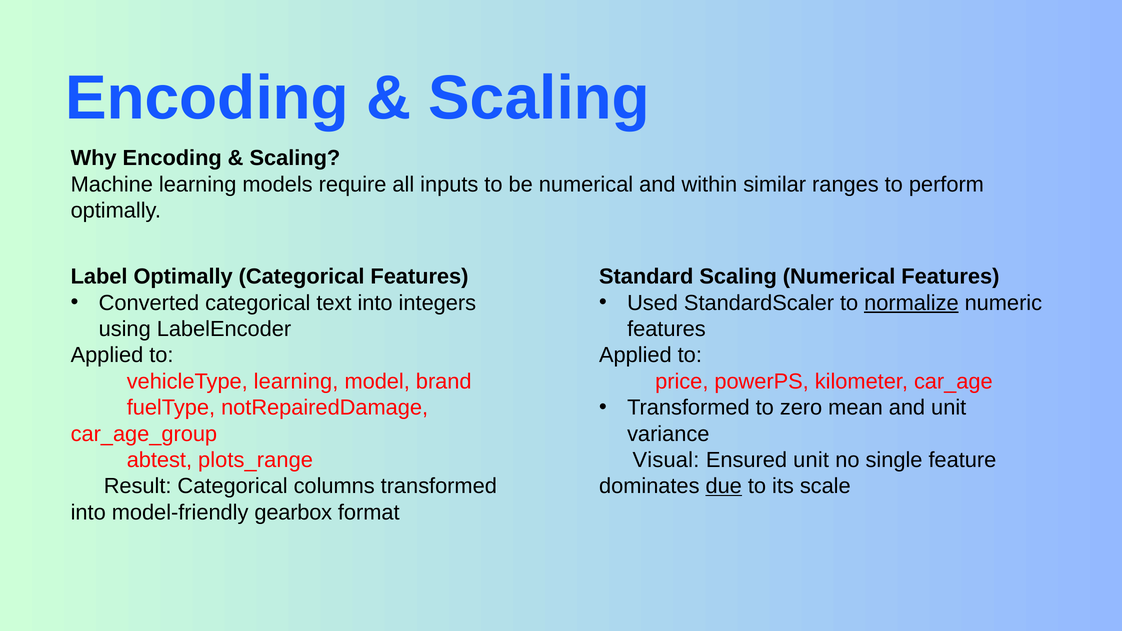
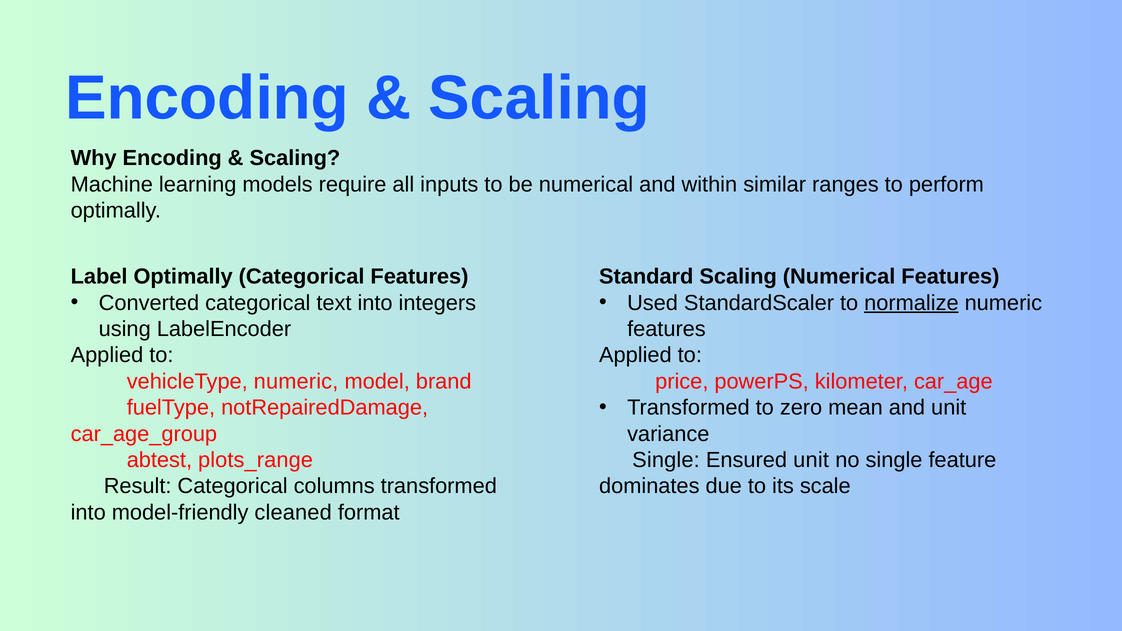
vehicleType learning: learning -> numeric
Visual at (666, 460): Visual -> Single
due underline: present -> none
gearbox: gearbox -> cleaned
